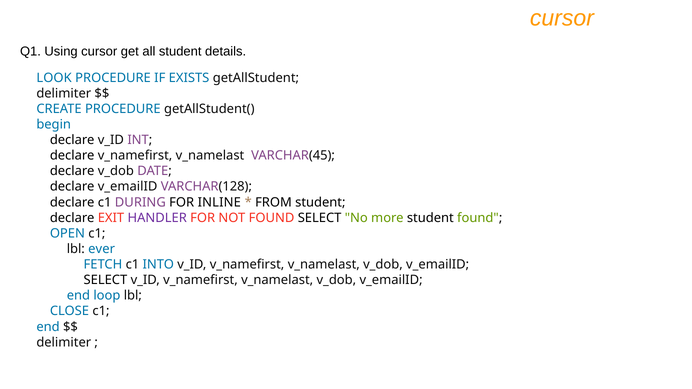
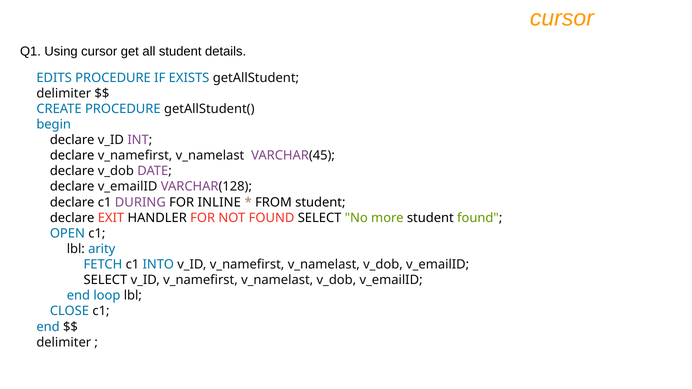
LOOK: LOOK -> EDITS
HANDLER colour: purple -> black
ever: ever -> arity
